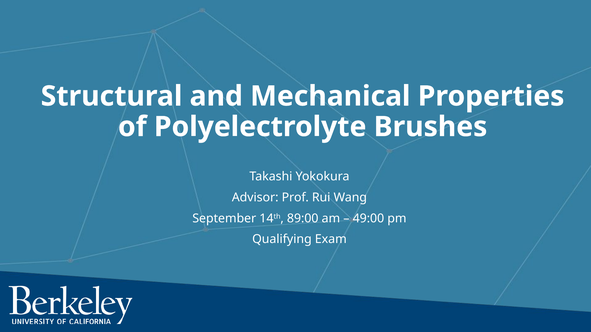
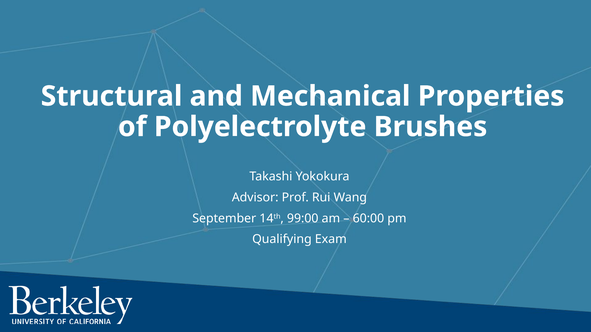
89:00: 89:00 -> 99:00
49:00: 49:00 -> 60:00
